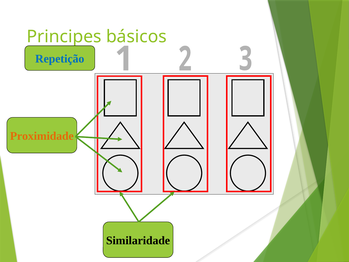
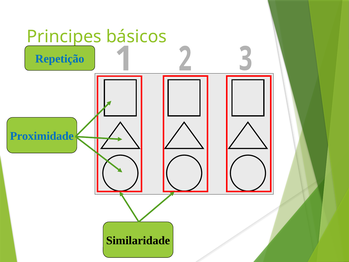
Proximidade colour: orange -> blue
